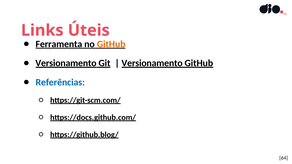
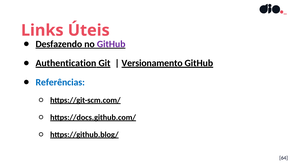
Ferramenta: Ferramenta -> Desfazendo
GitHub at (111, 44) colour: orange -> purple
Versionamento at (66, 63): Versionamento -> Authentication
